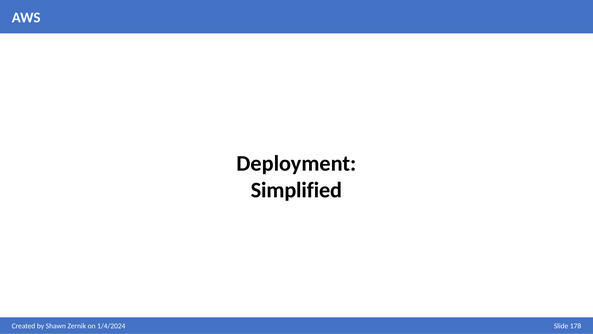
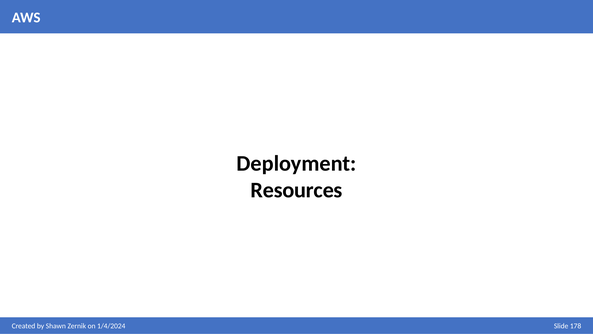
Simplified: Simplified -> Resources
